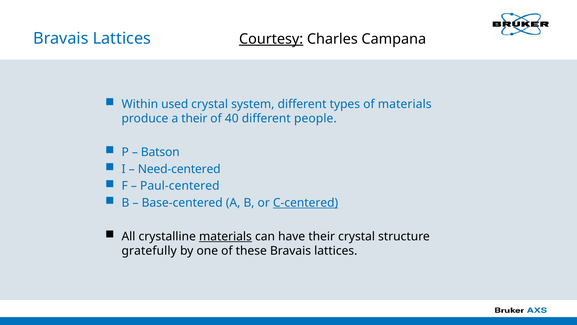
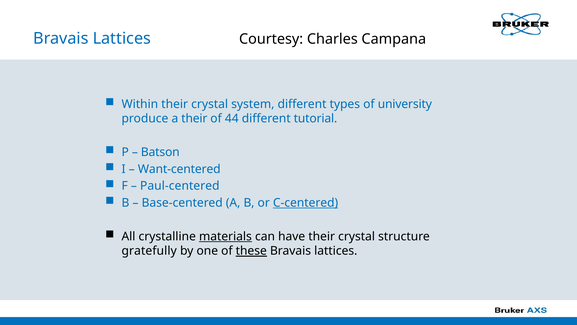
Courtesy underline: present -> none
Within used: used -> their
of materials: materials -> university
40: 40 -> 44
people: people -> tutorial
Need-centered: Need-centered -> Want-centered
these underline: none -> present
